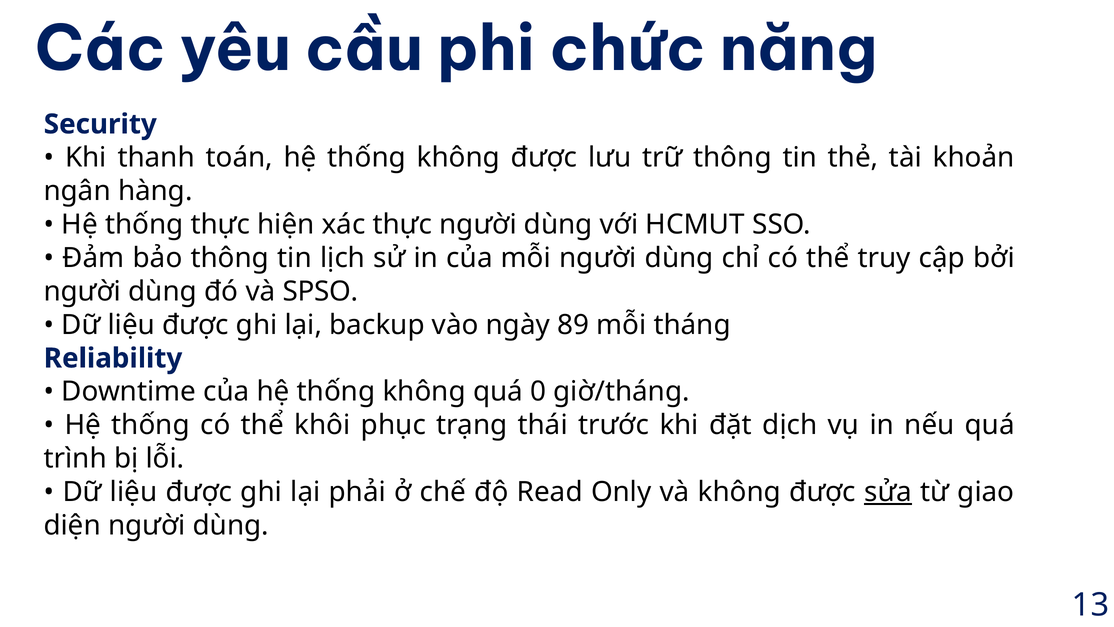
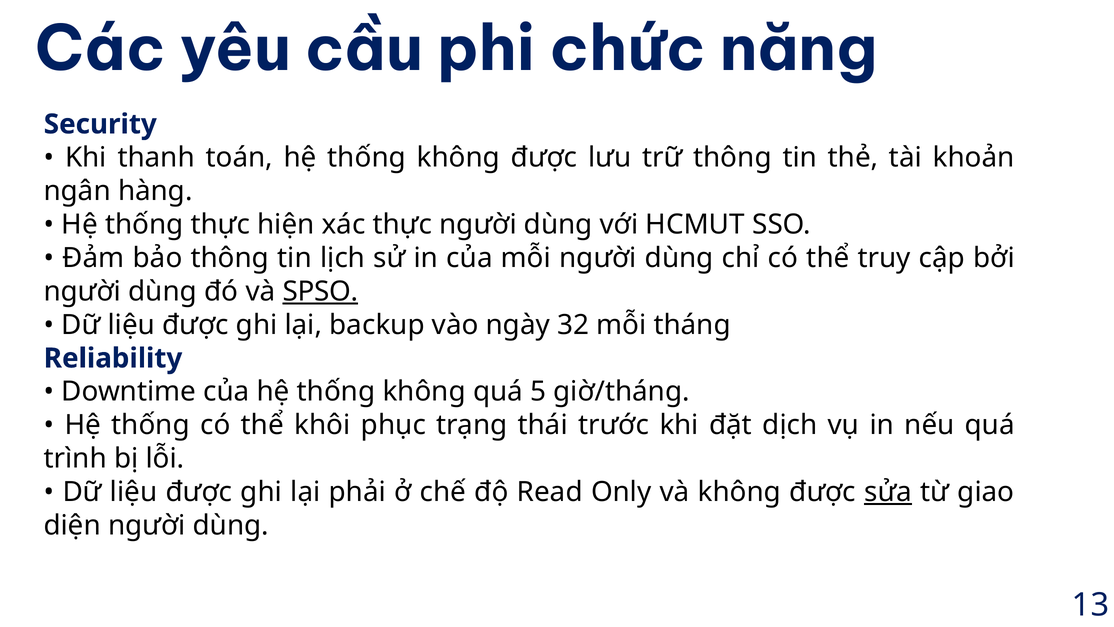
SPSO underline: none -> present
89: 89 -> 32
0: 0 -> 5
